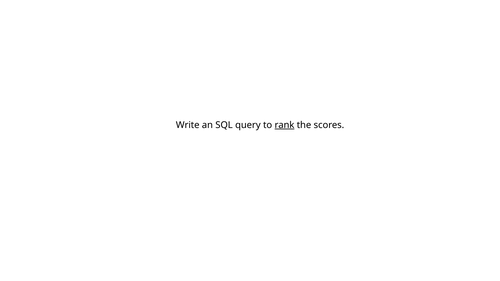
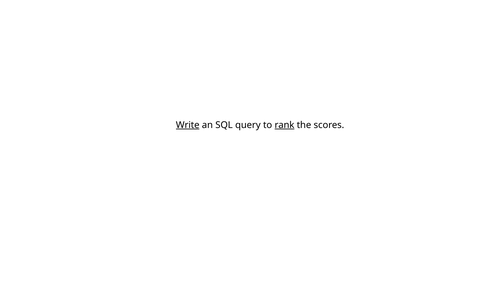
Write underline: none -> present
